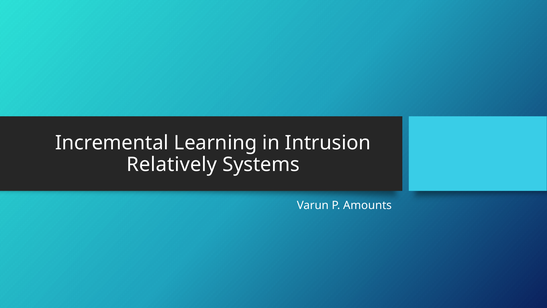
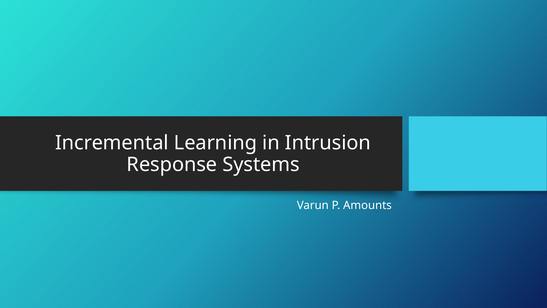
Relatively: Relatively -> Response
